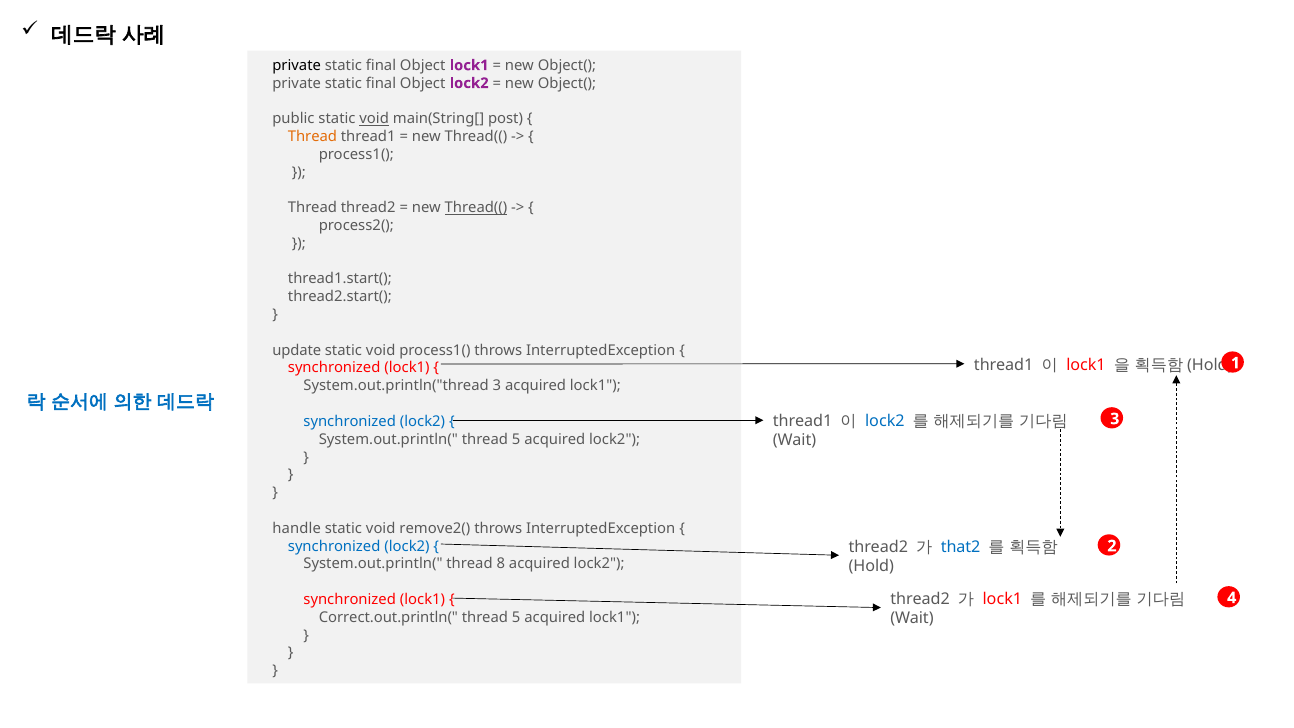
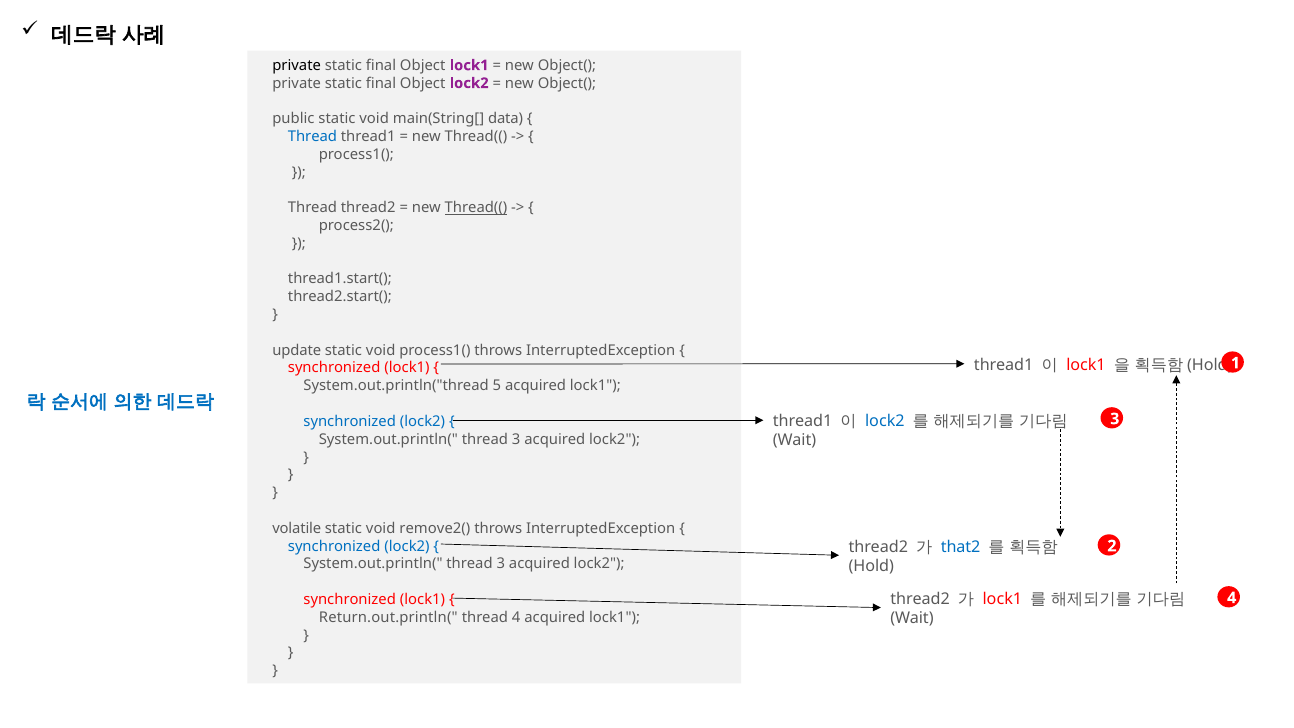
void at (374, 119) underline: present -> none
post: post -> data
Thread at (312, 137) colour: orange -> blue
System.out.println("thread 3: 3 -> 5
5 at (516, 439): 5 -> 3
handle: handle -> volatile
8 at (501, 564): 8 -> 3
Correct.out.println(: Correct.out.println( -> Return.out.println(
5 at (516, 617): 5 -> 4
